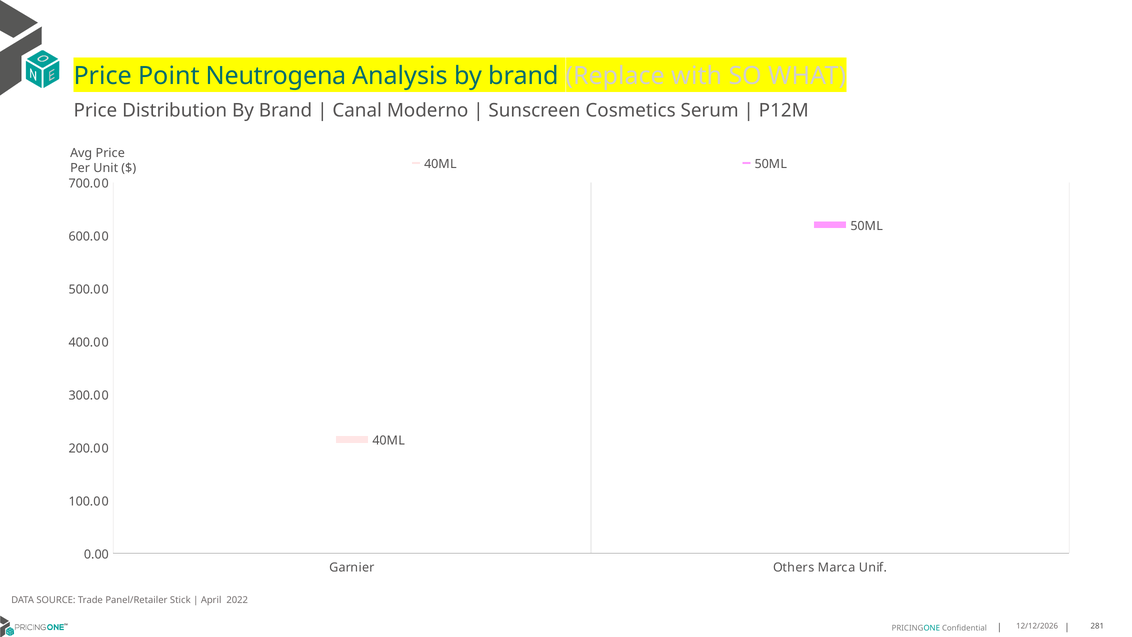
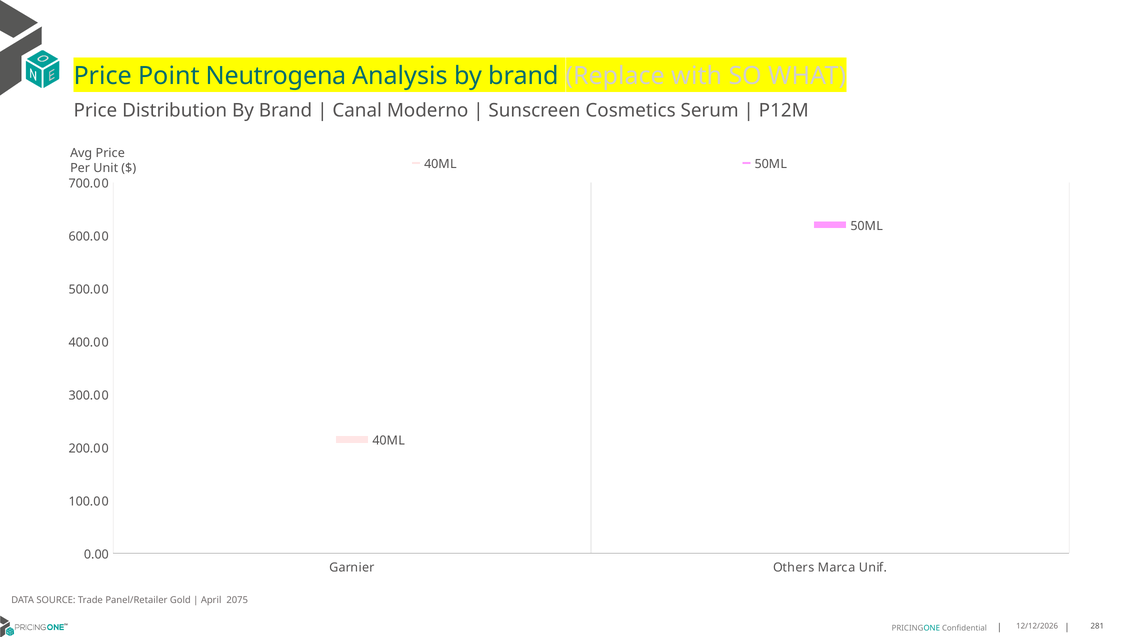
Stick: Stick -> Gold
2022: 2022 -> 2075
